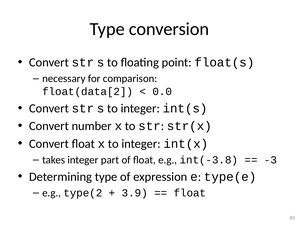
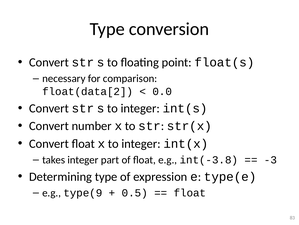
type(2: type(2 -> type(9
3.9: 3.9 -> 0.5
